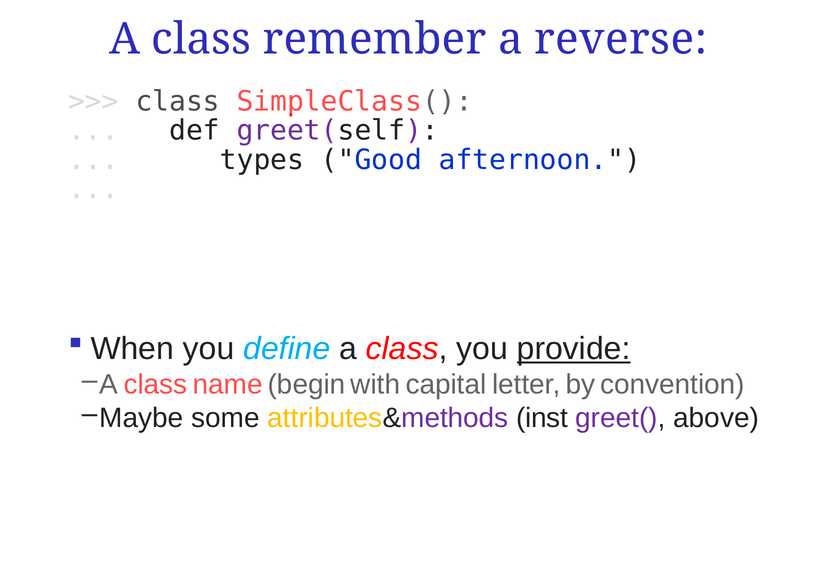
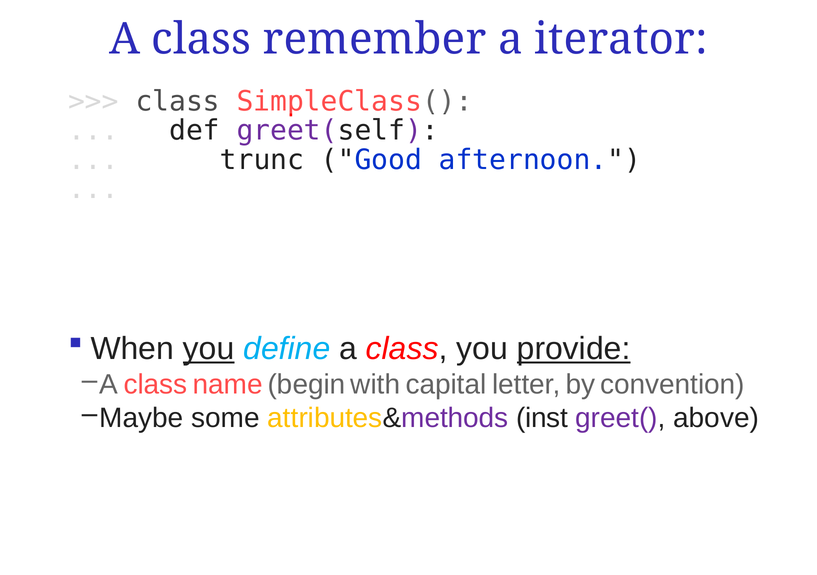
reverse: reverse -> iterator
types: types -> trunc
you at (209, 349) underline: none -> present
